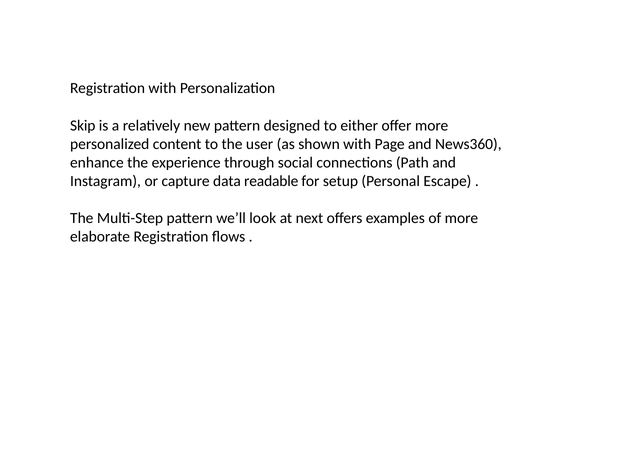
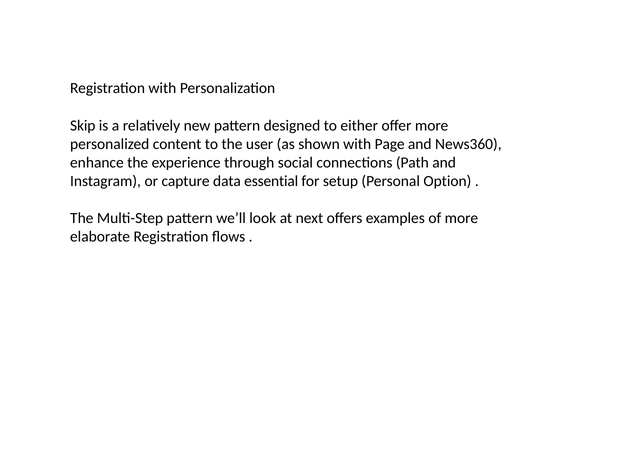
readable: readable -> essential
Escape: Escape -> Option
